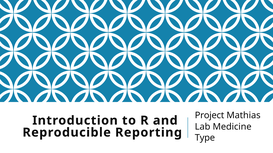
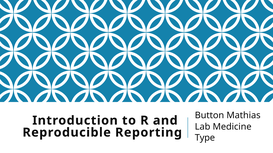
Project: Project -> Button
